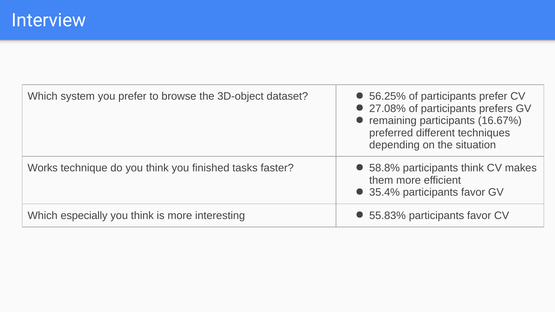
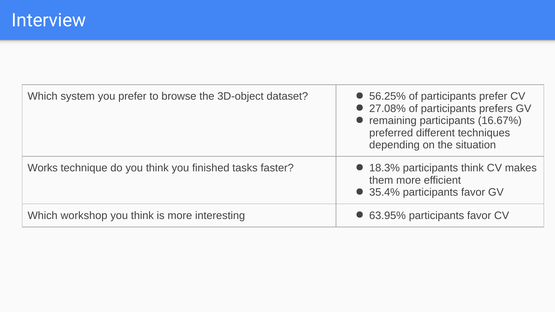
58.8%: 58.8% -> 18.3%
especially: especially -> workshop
55.83%: 55.83% -> 63.95%
